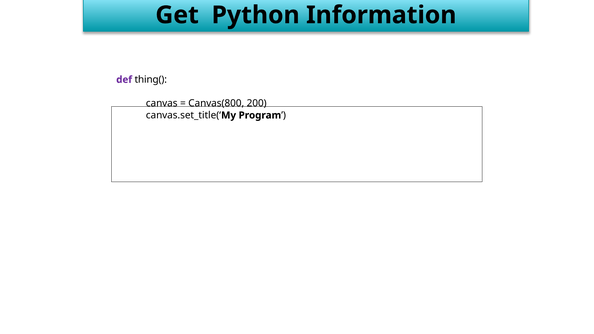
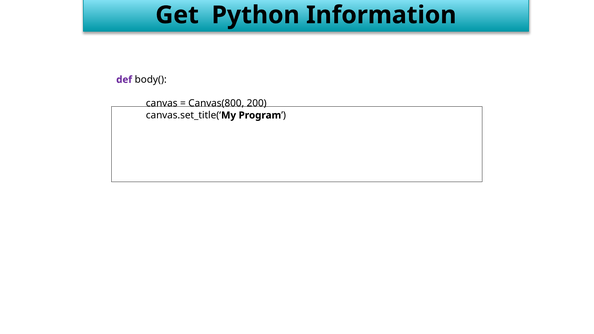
thing(: thing( -> body(
